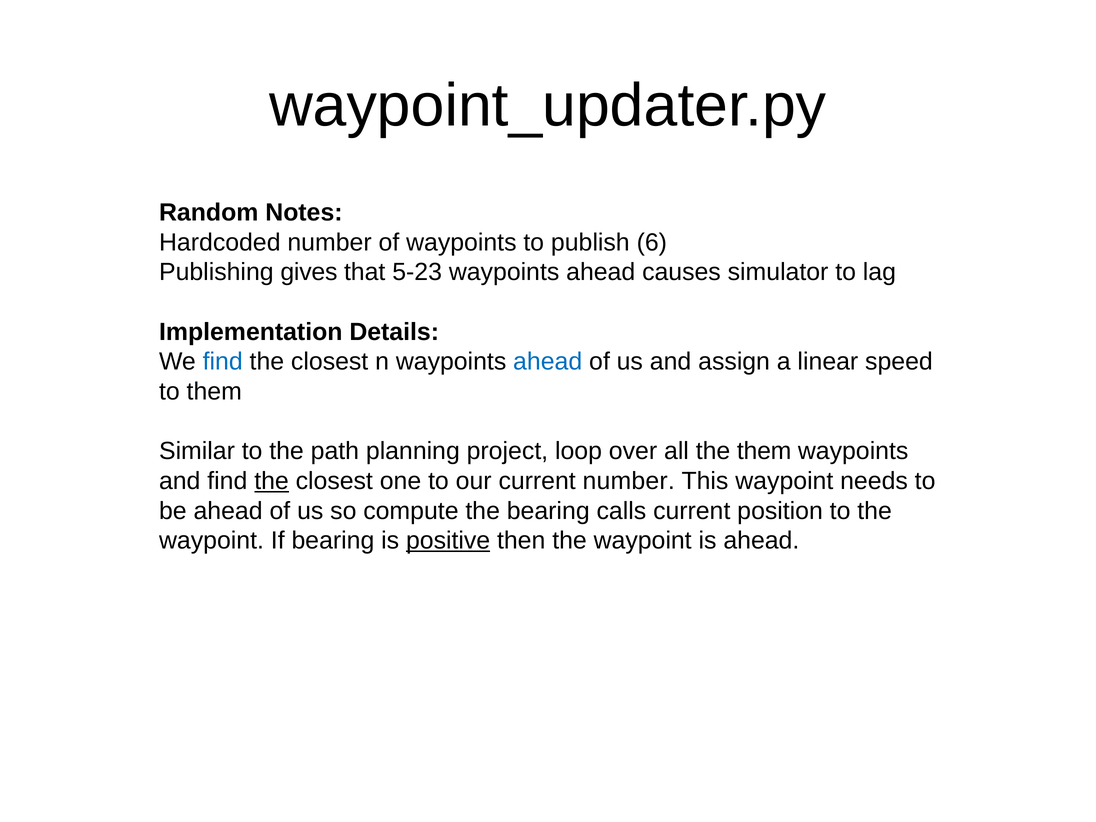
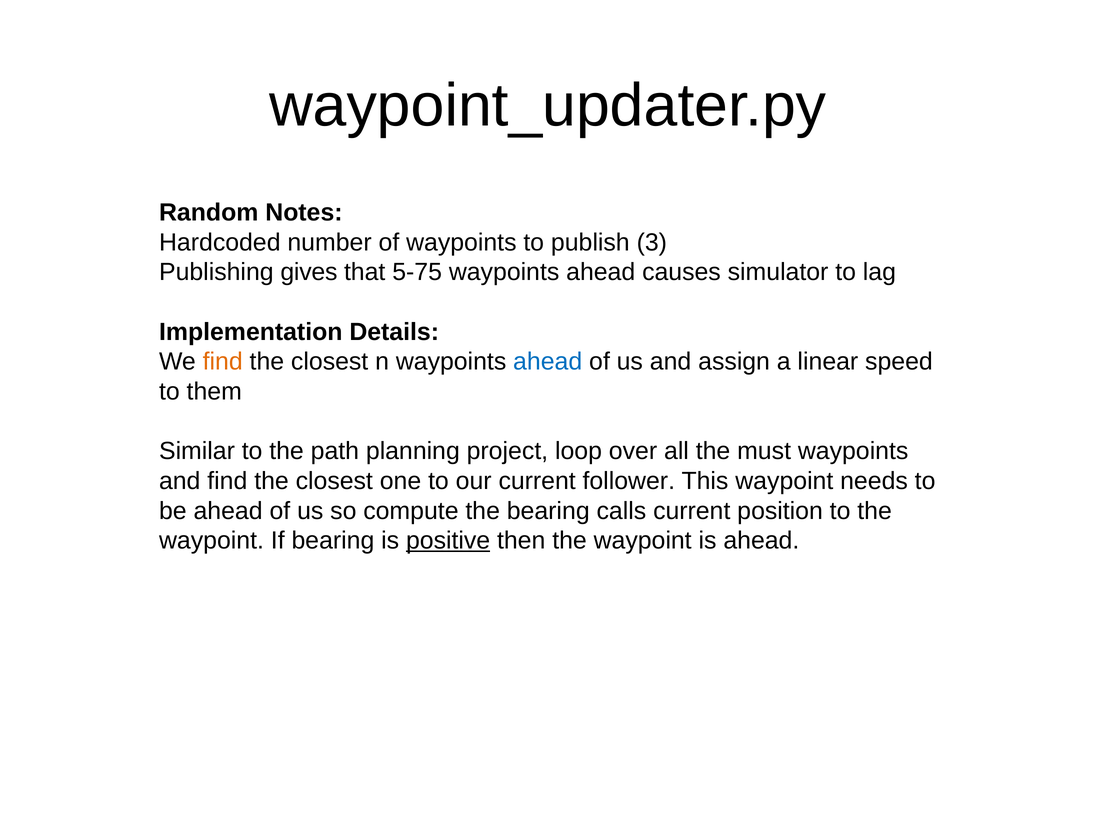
6: 6 -> 3
5-23: 5-23 -> 5-75
find at (223, 362) colour: blue -> orange
the them: them -> must
the at (272, 481) underline: present -> none
current number: number -> follower
